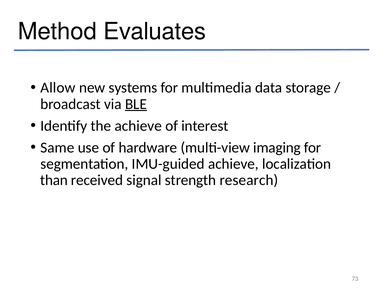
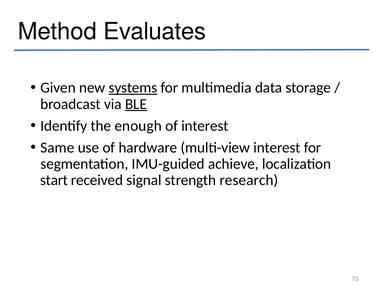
Allow: Allow -> Given
systems underline: none -> present
the achieve: achieve -> enough
multi-view imaging: imaging -> interest
than: than -> start
